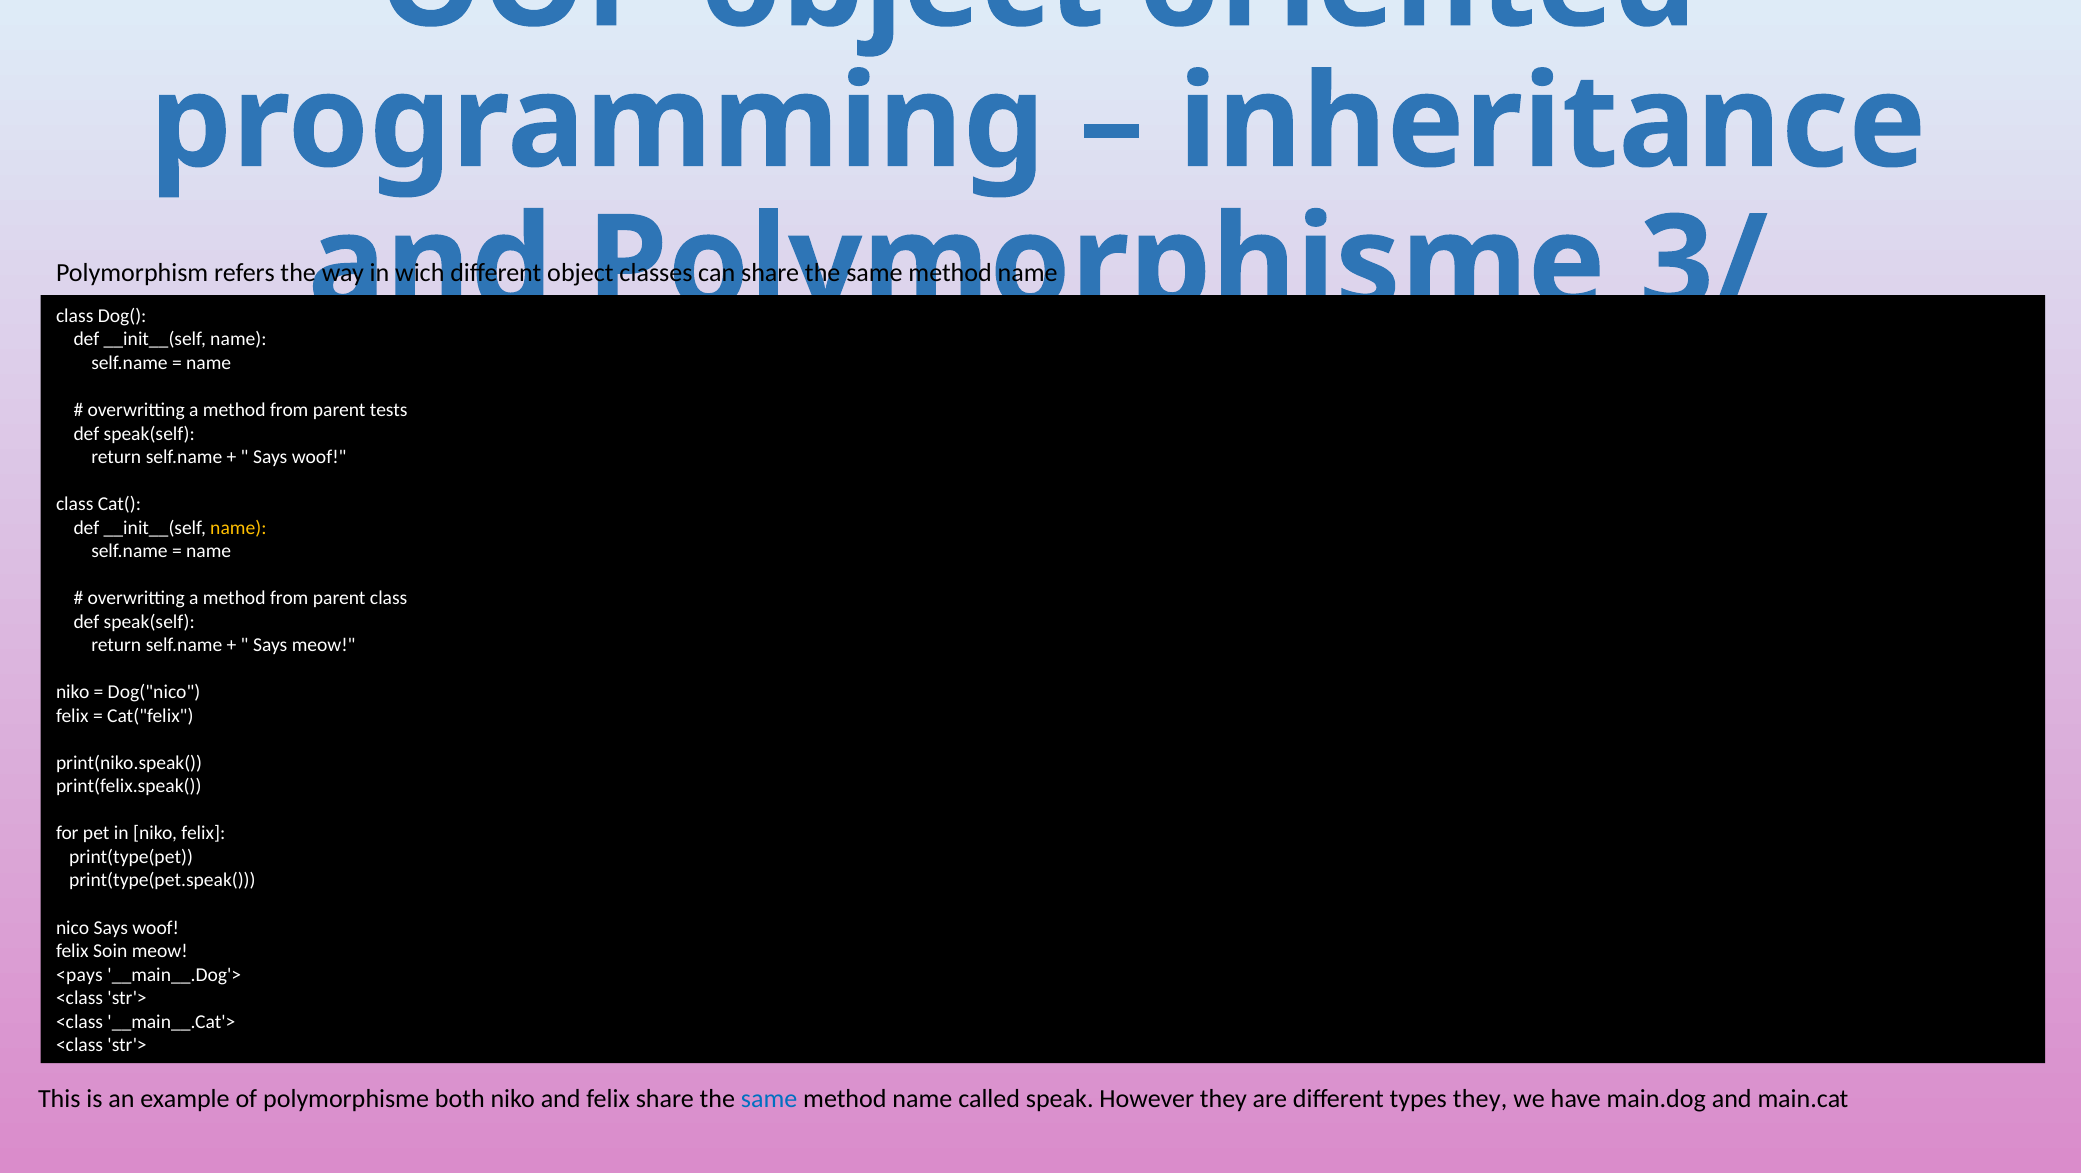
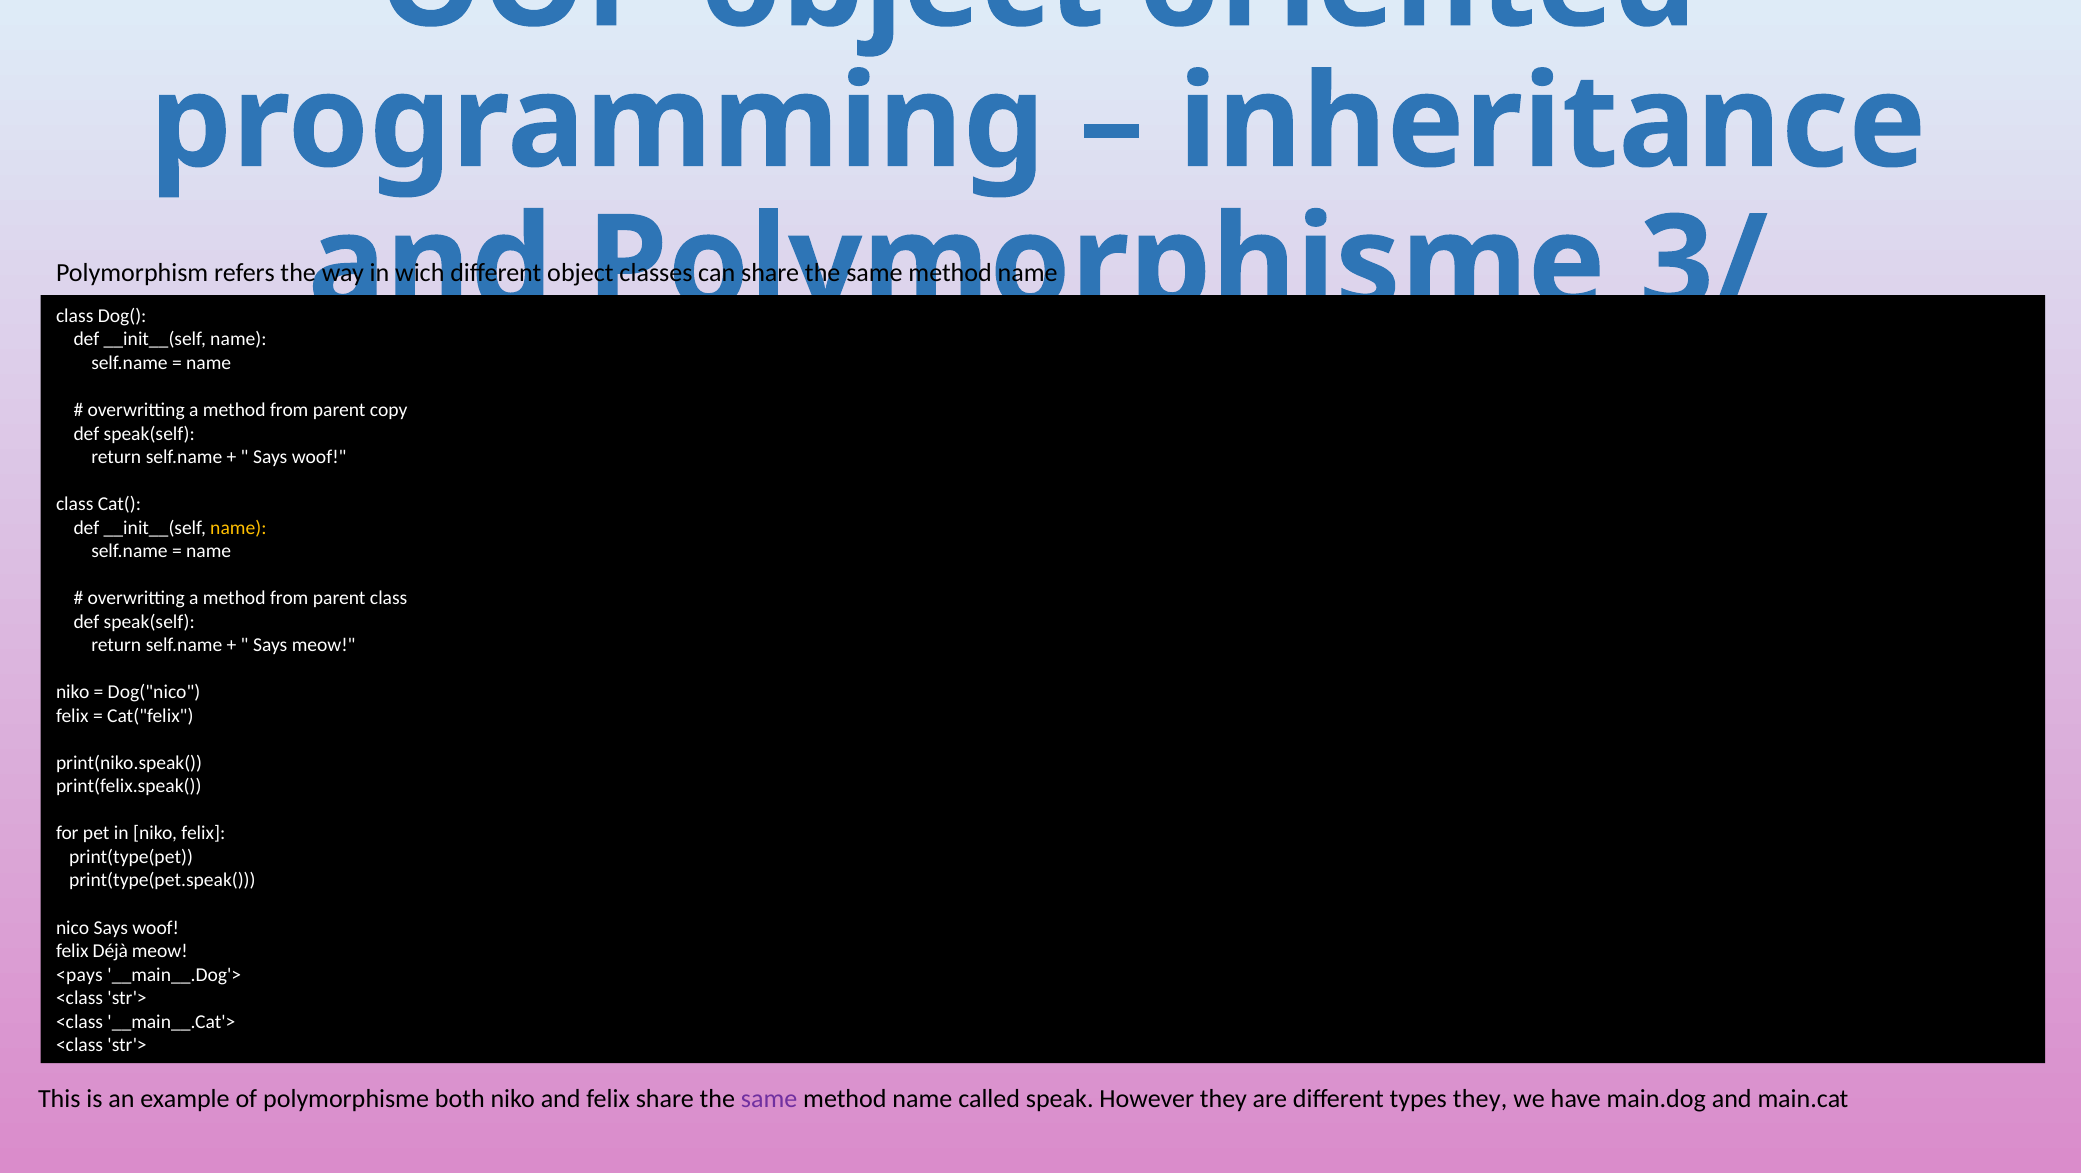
tests: tests -> copy
Soin: Soin -> Déjà
same at (769, 1099) colour: blue -> purple
